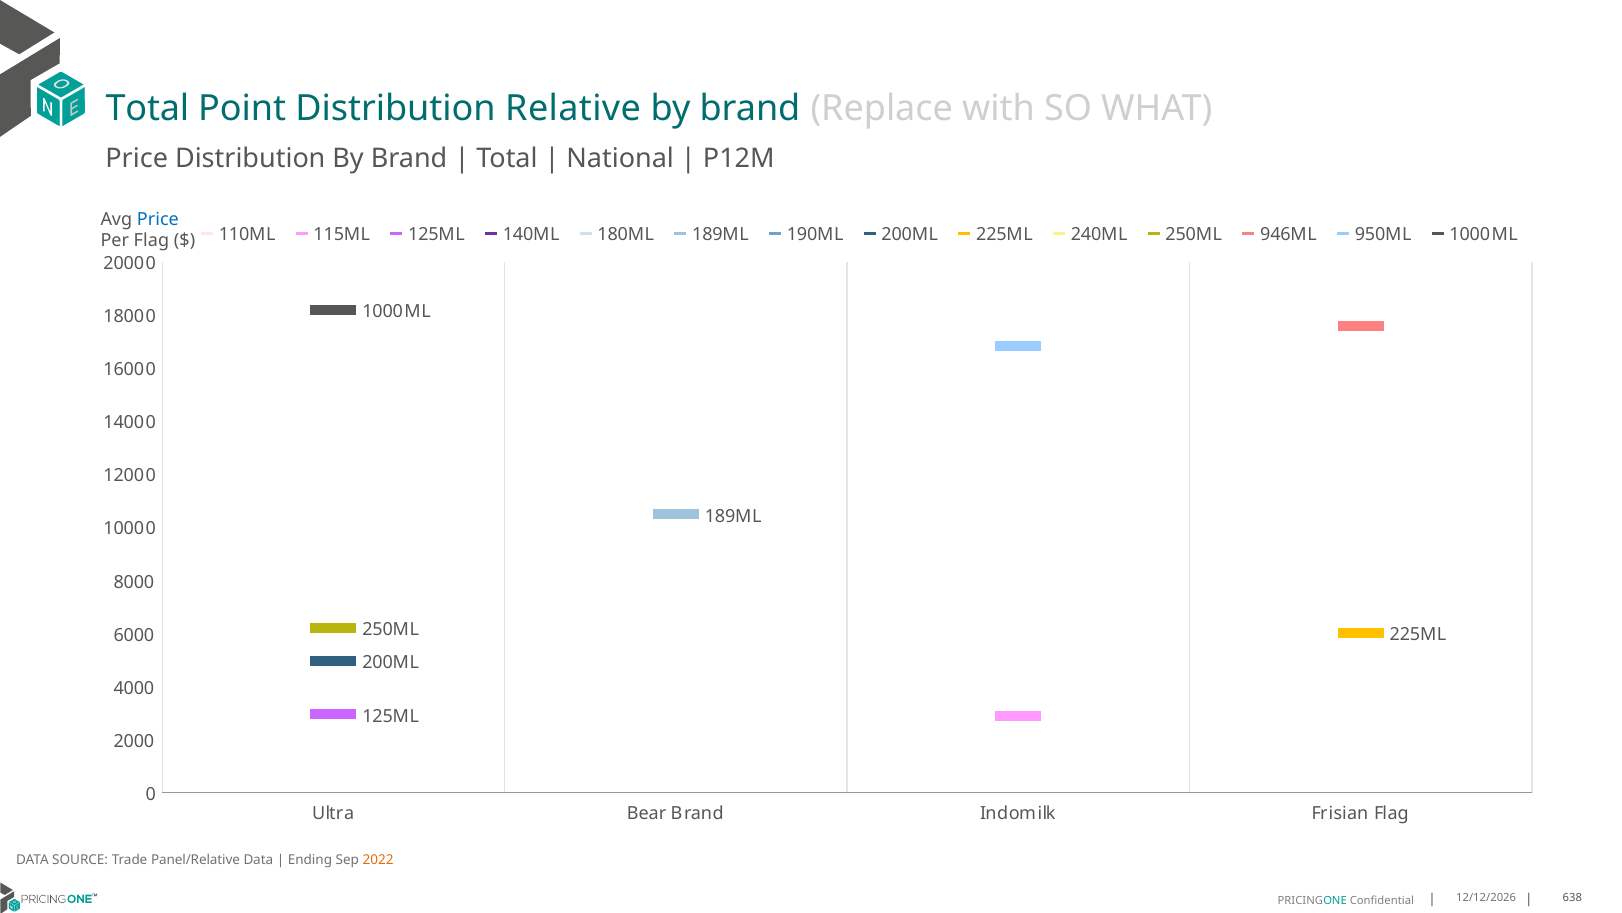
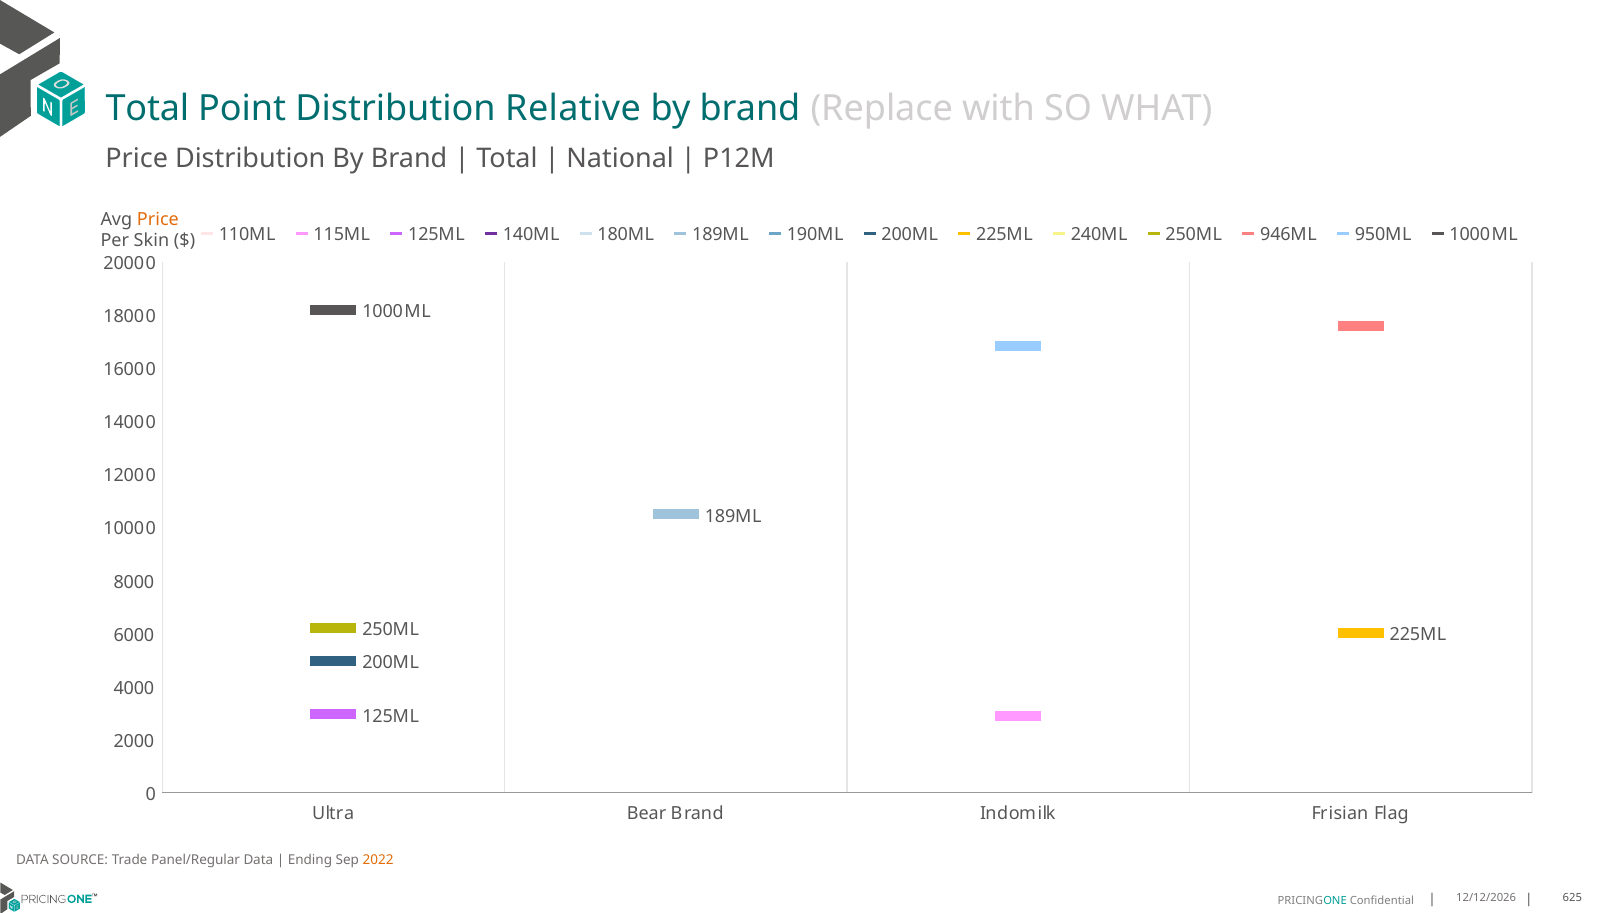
Price at (158, 219) colour: blue -> orange
Per Flag: Flag -> Skin
Panel/Relative: Panel/Relative -> Panel/Regular
638: 638 -> 625
